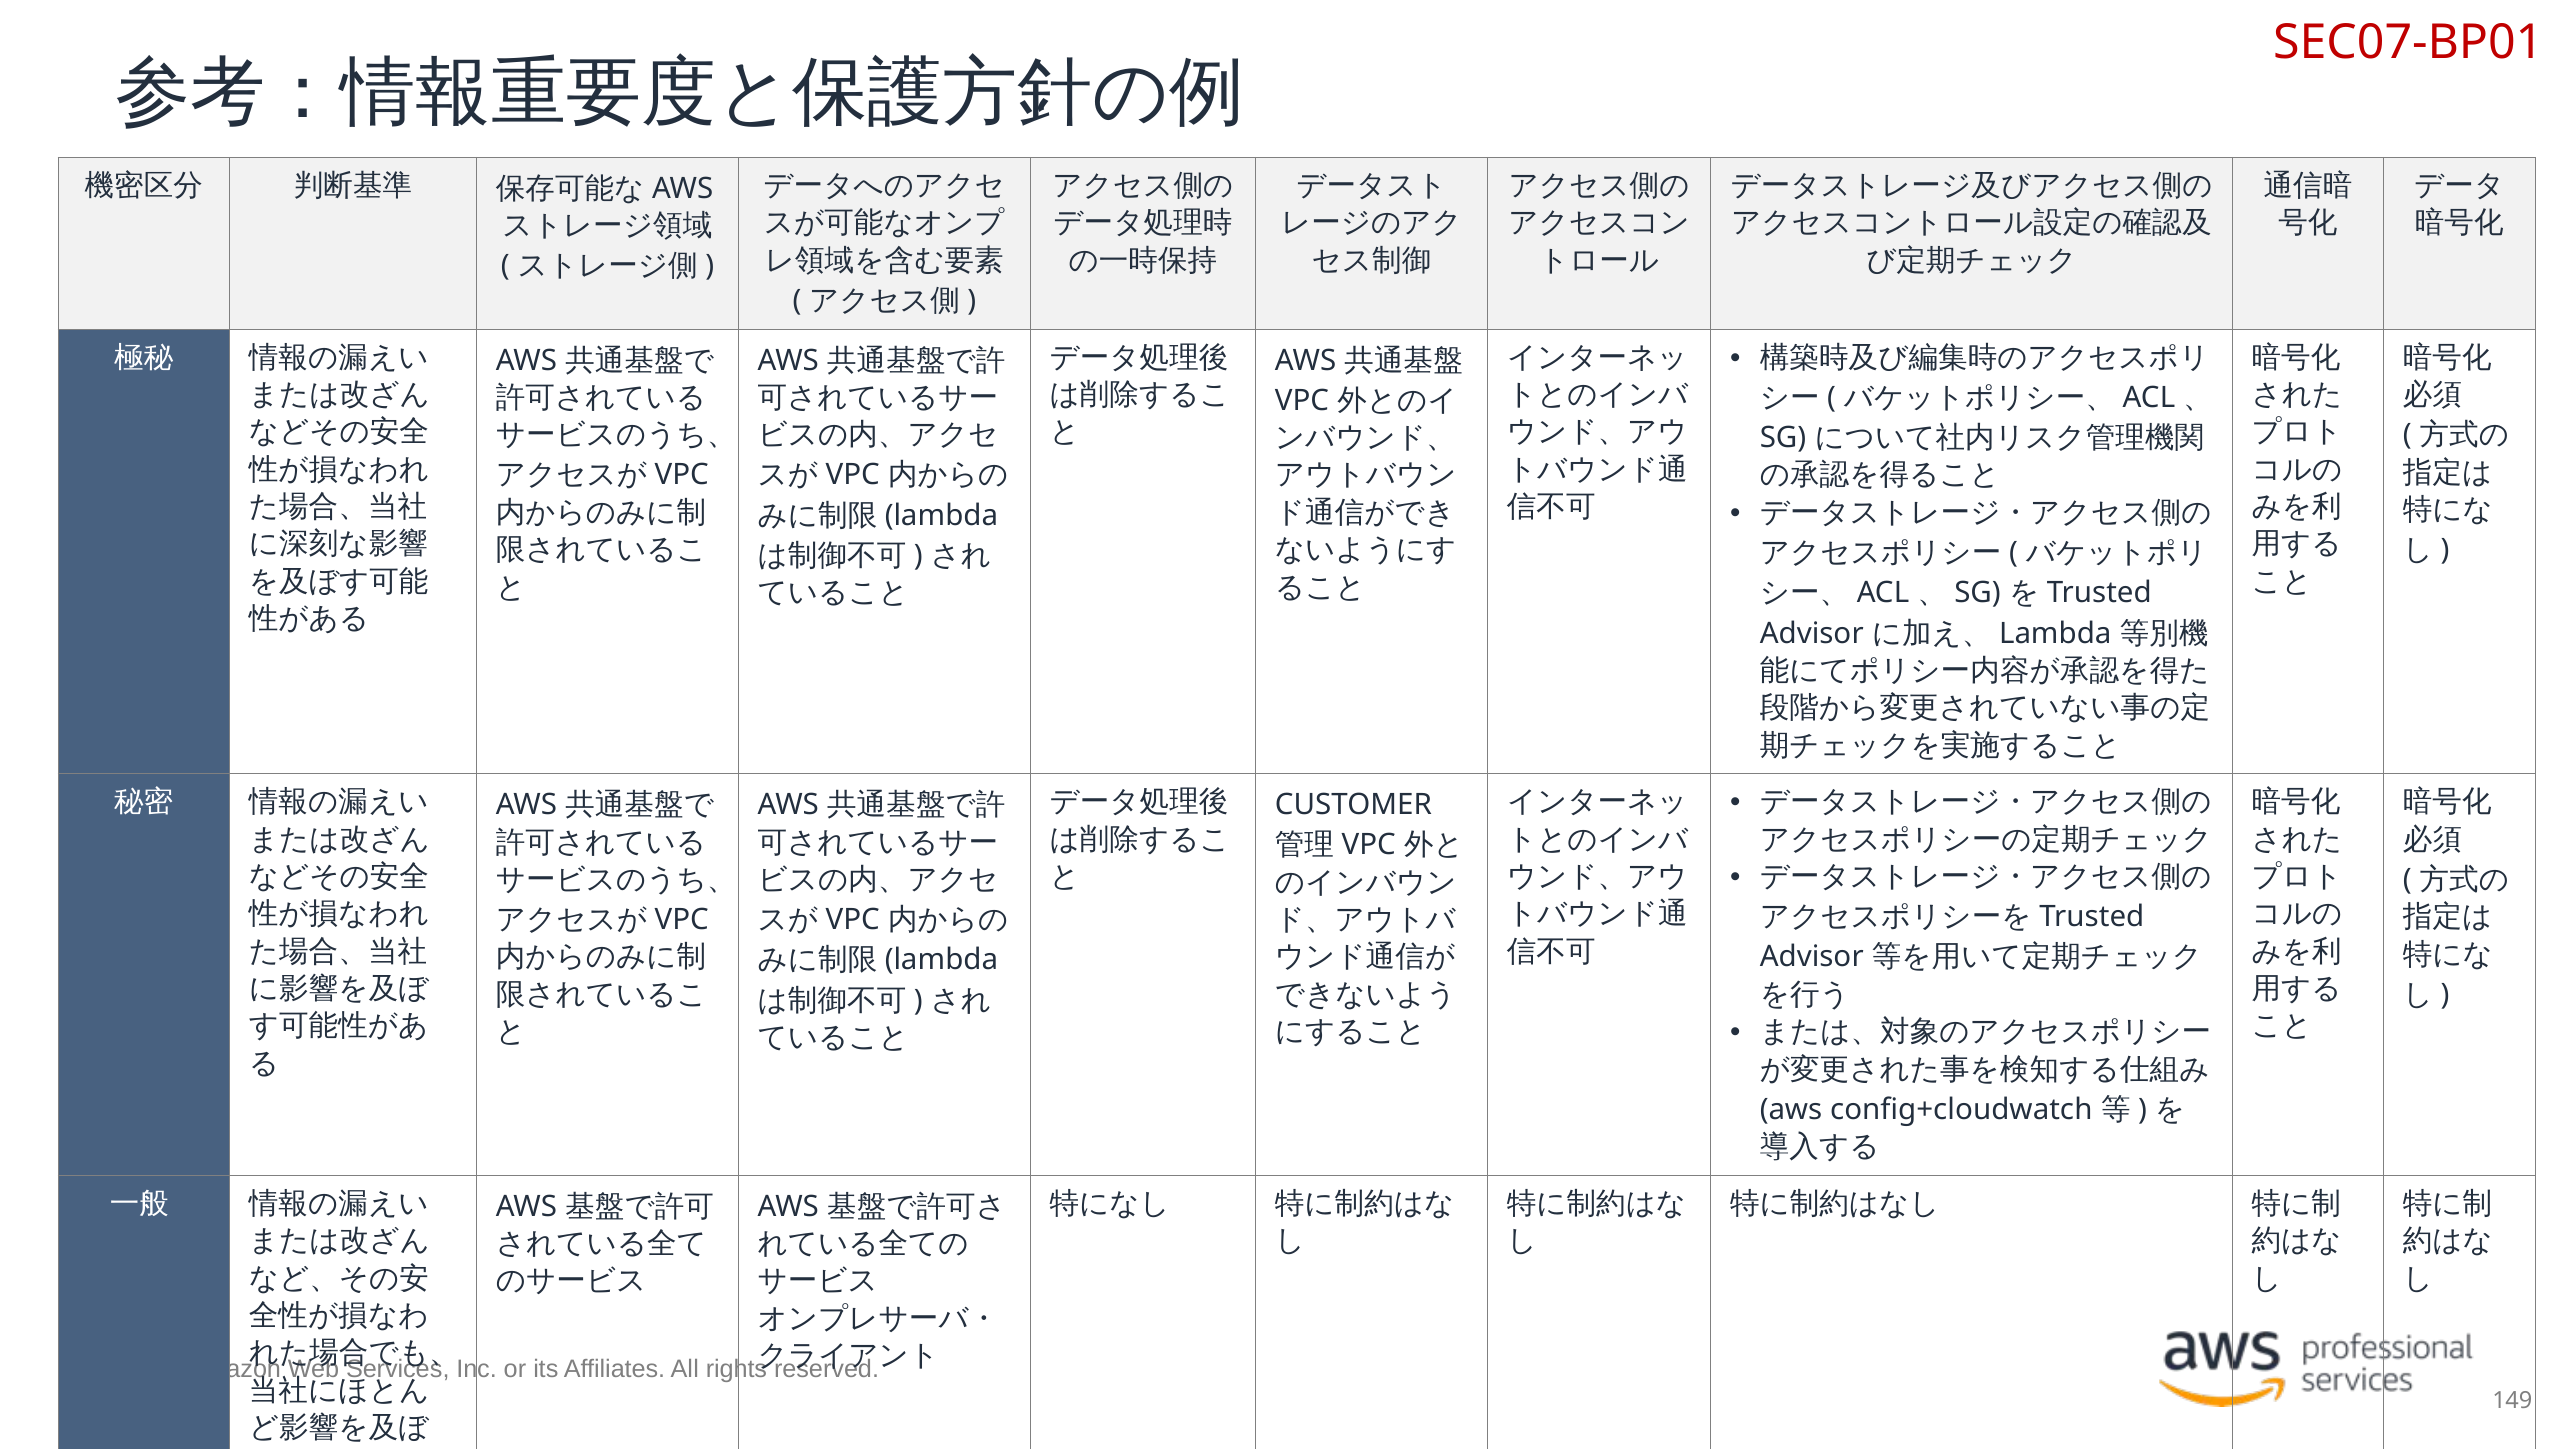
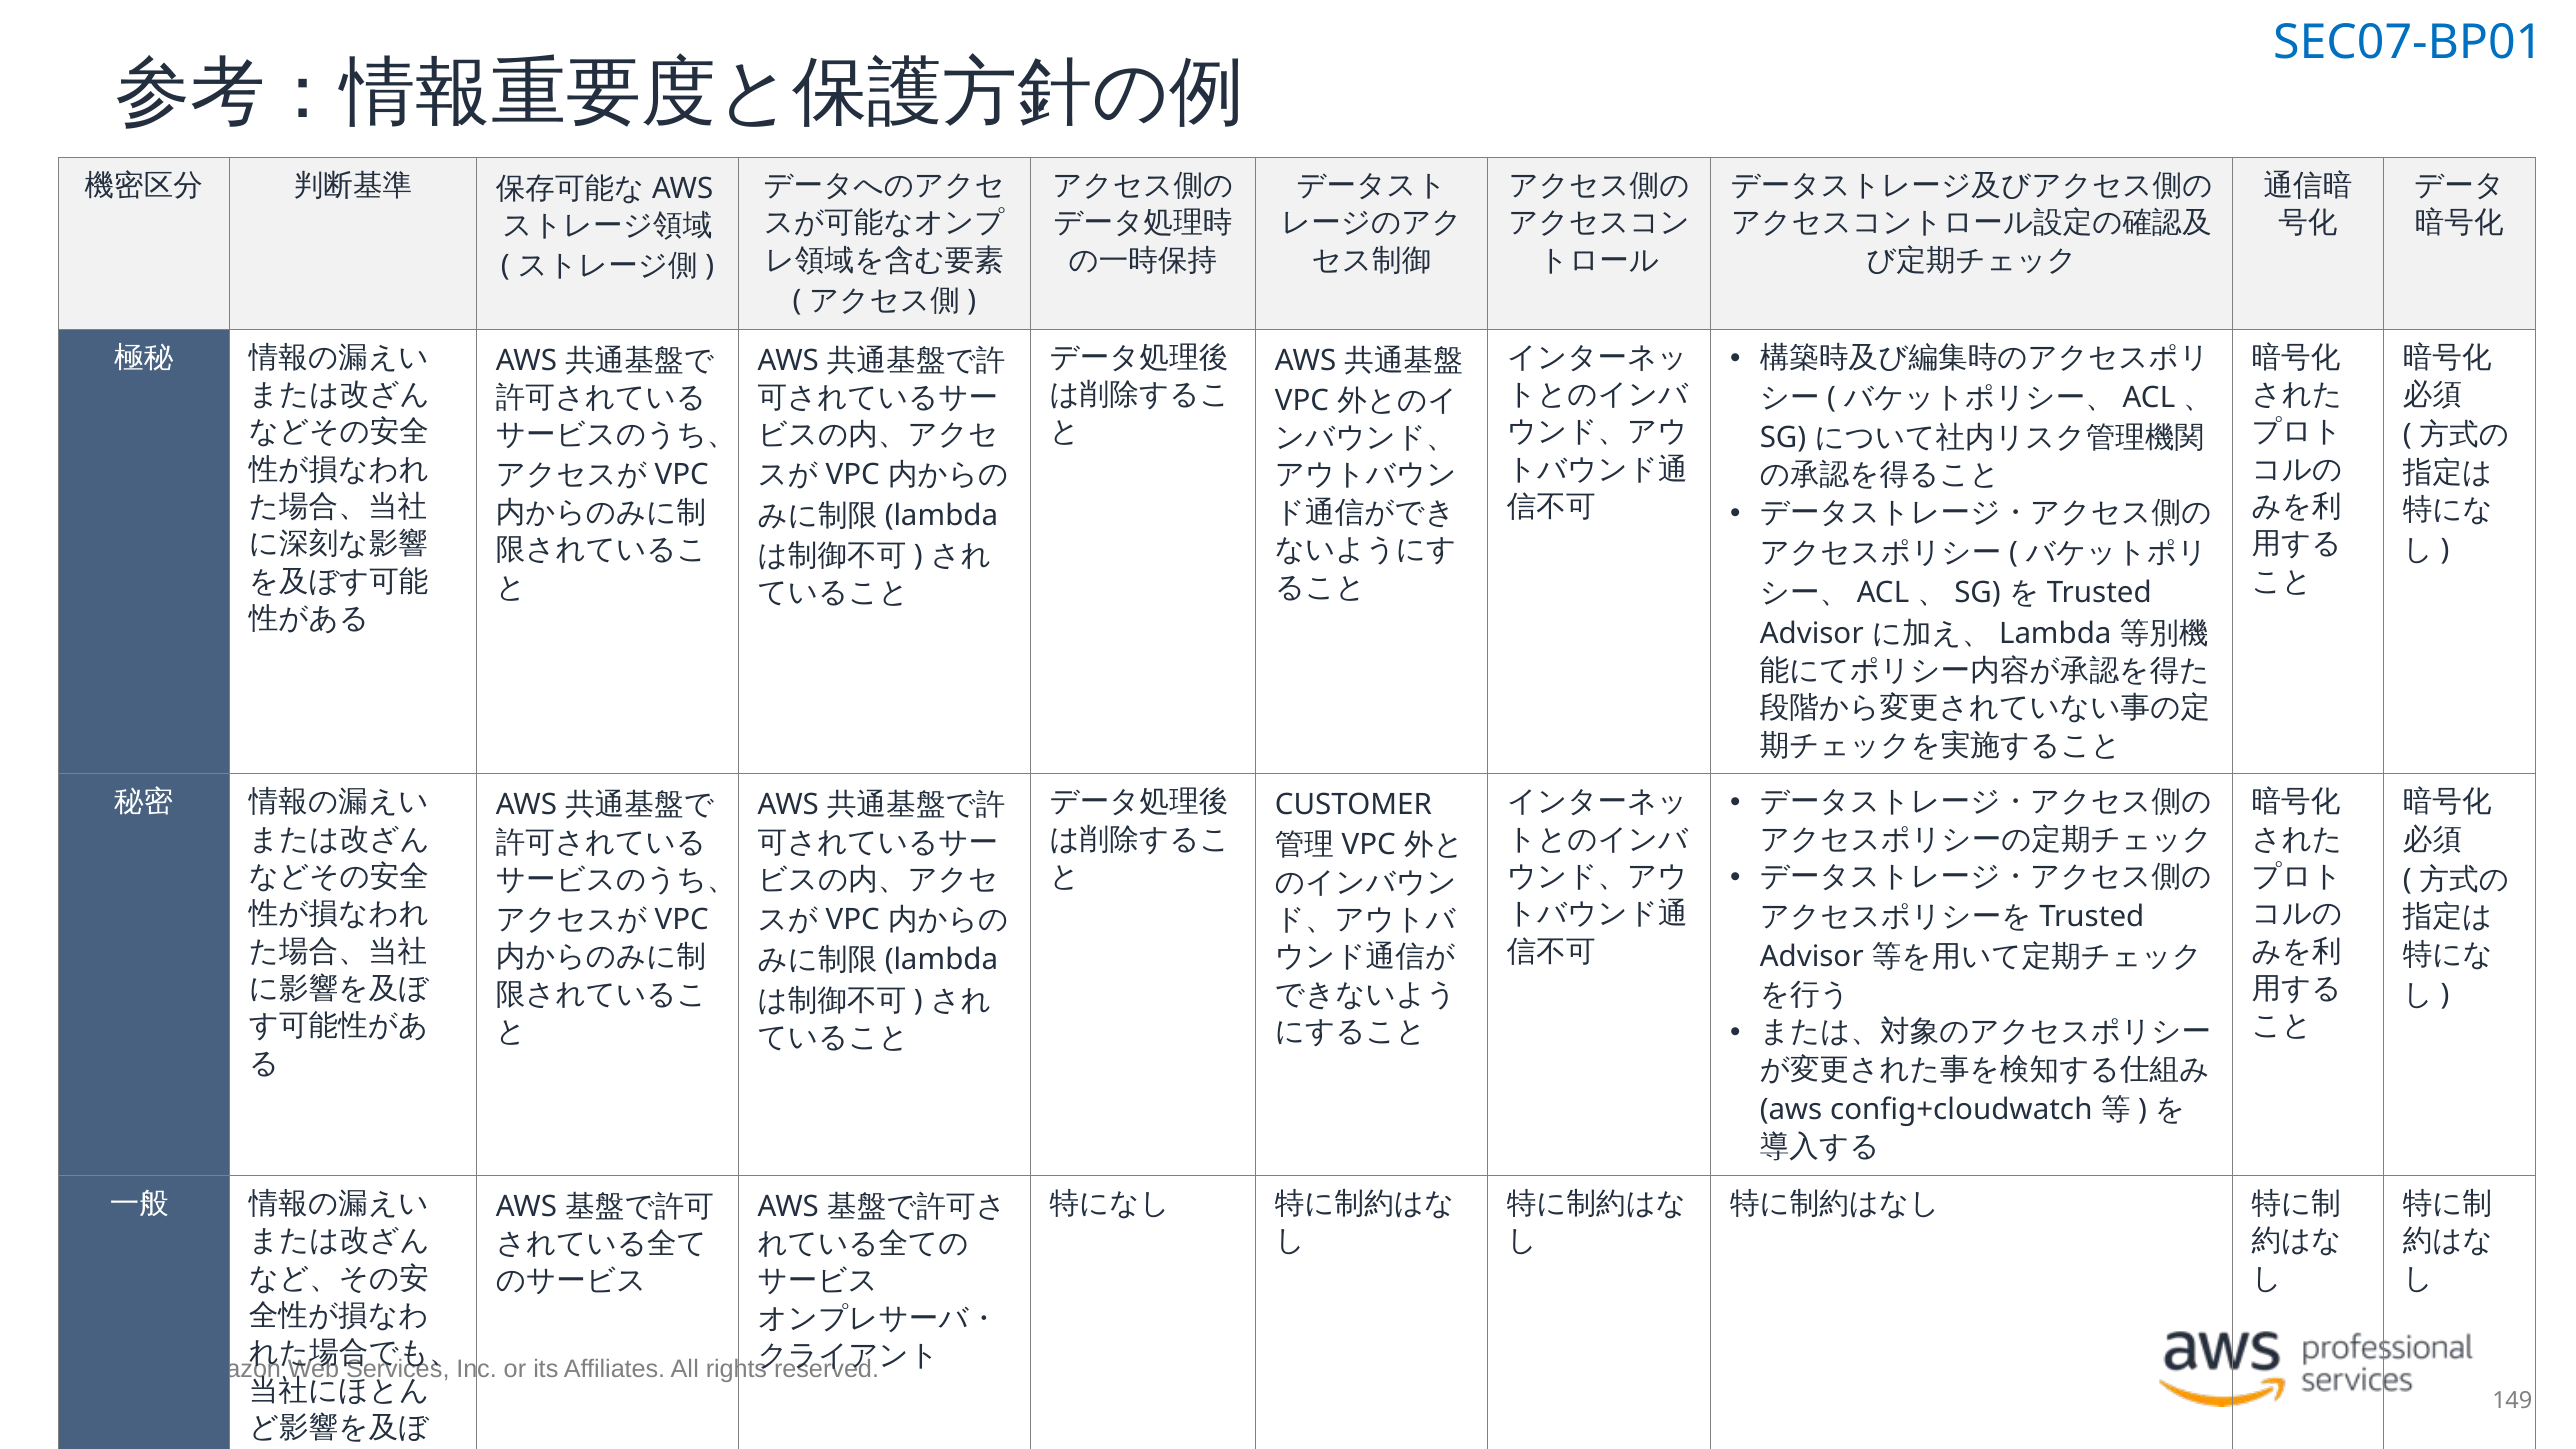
SEC07-BP01 colour: red -> blue
